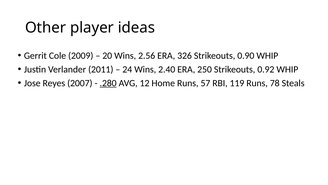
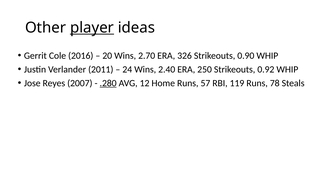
player underline: none -> present
2009: 2009 -> 2016
2.56: 2.56 -> 2.70
